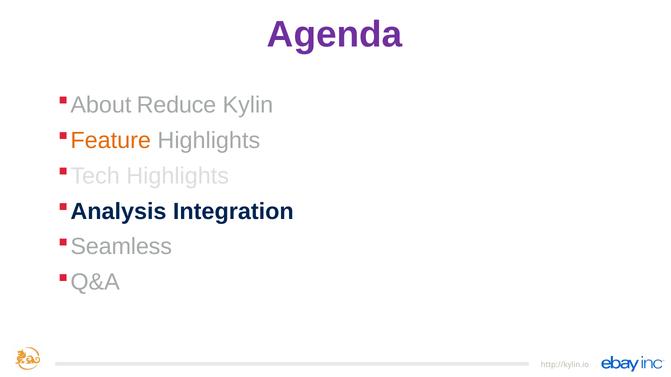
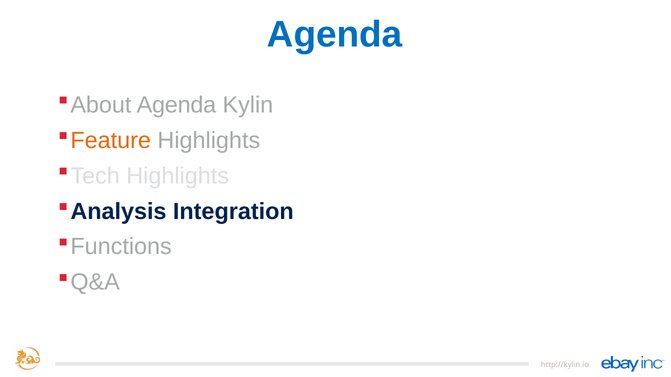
Agenda at (335, 35) colour: purple -> blue
About Reduce: Reduce -> Agenda
Seamless: Seamless -> Functions
